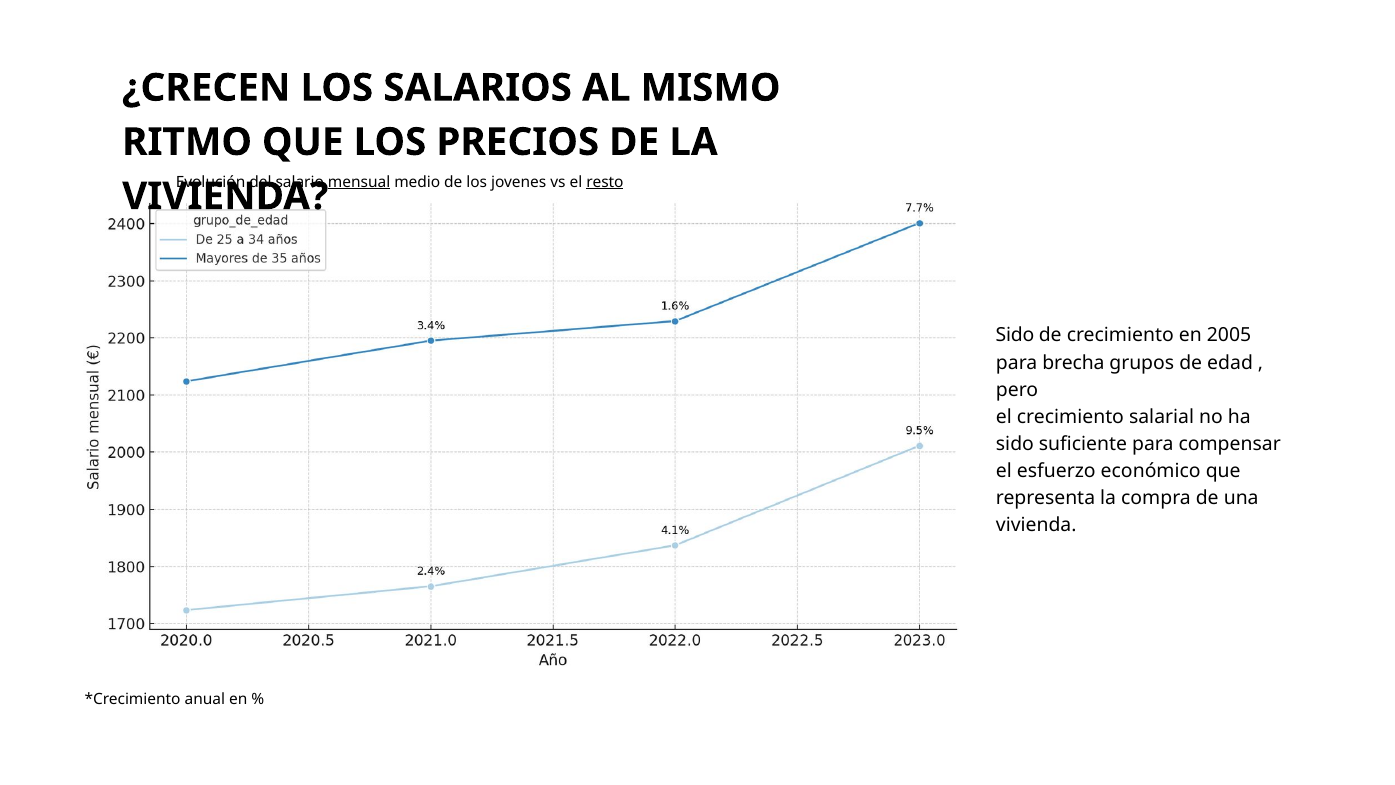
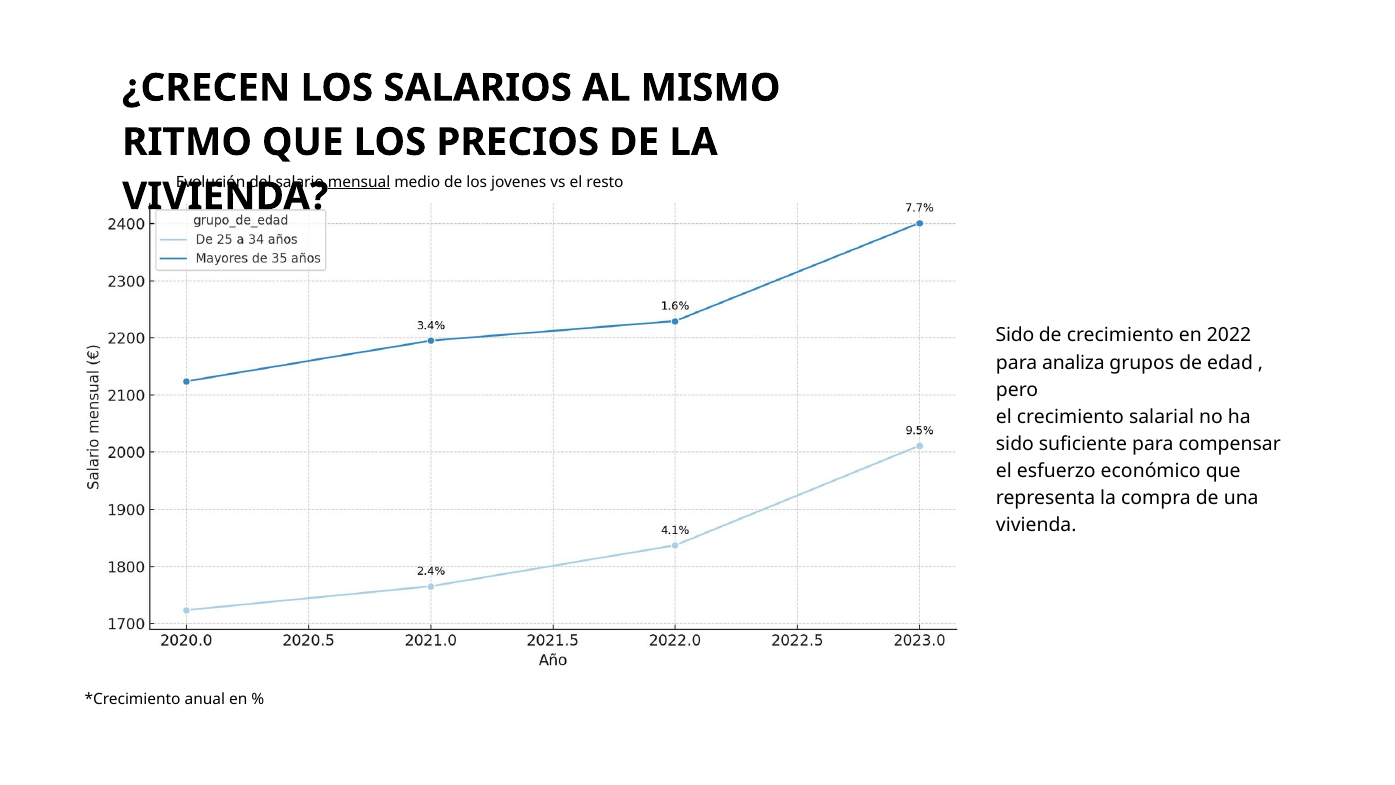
resto underline: present -> none
2005: 2005 -> 2022
brecha: brecha -> analiza
